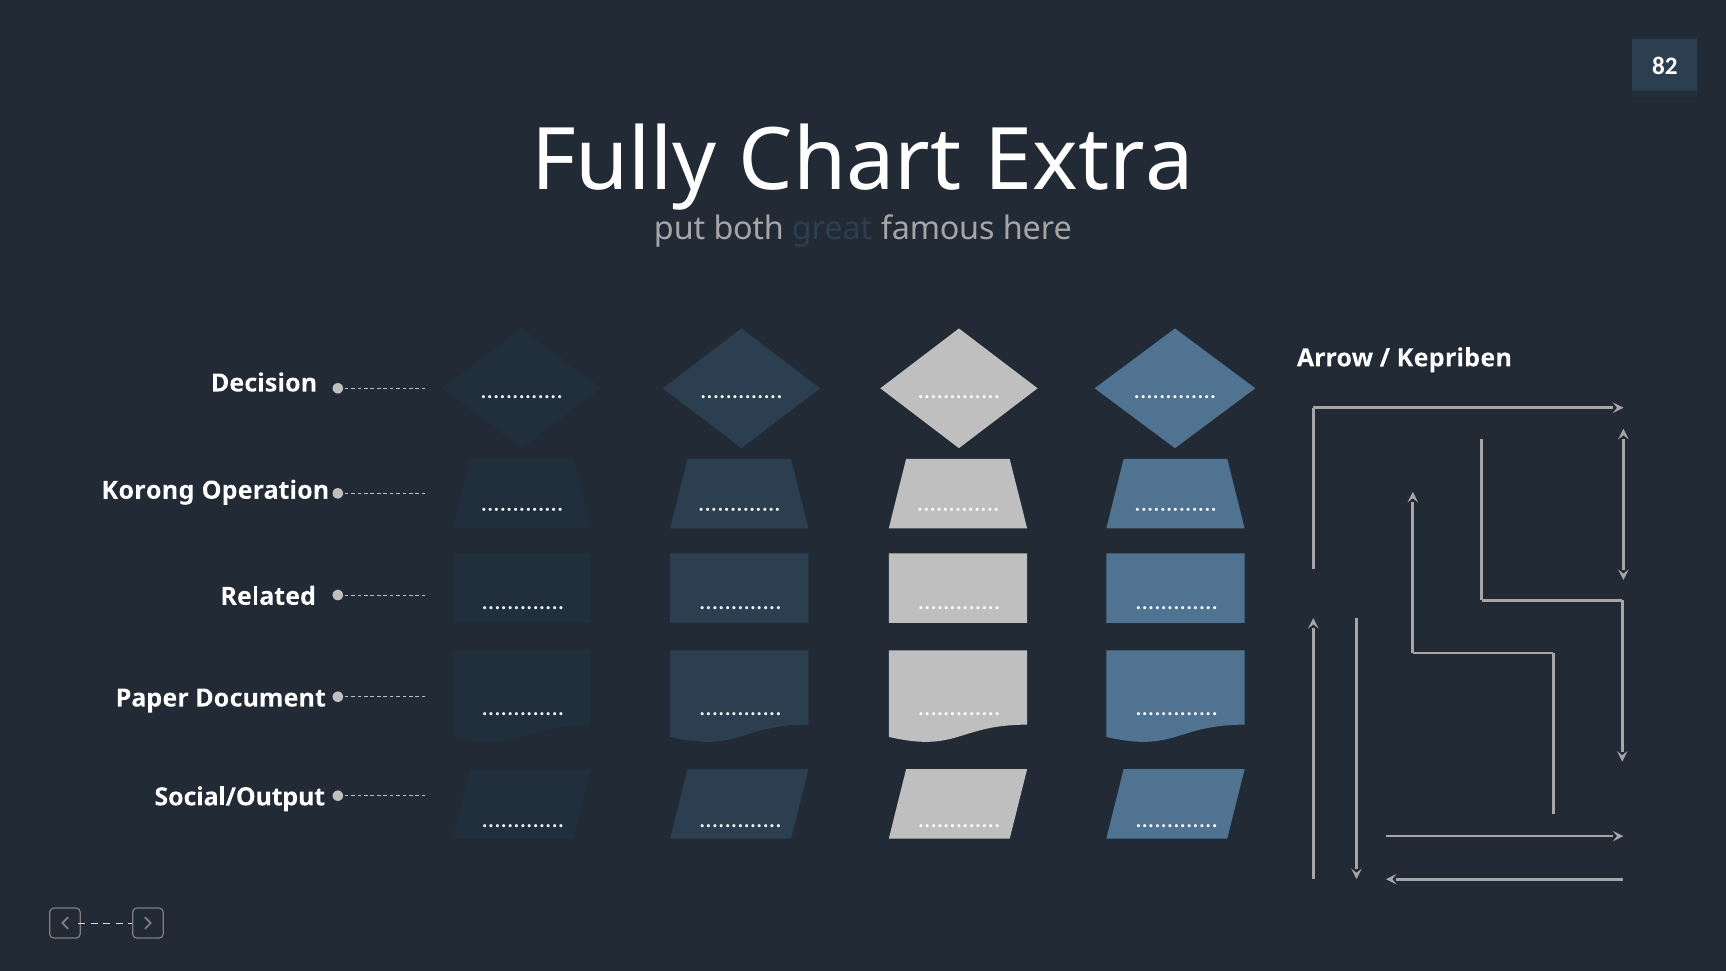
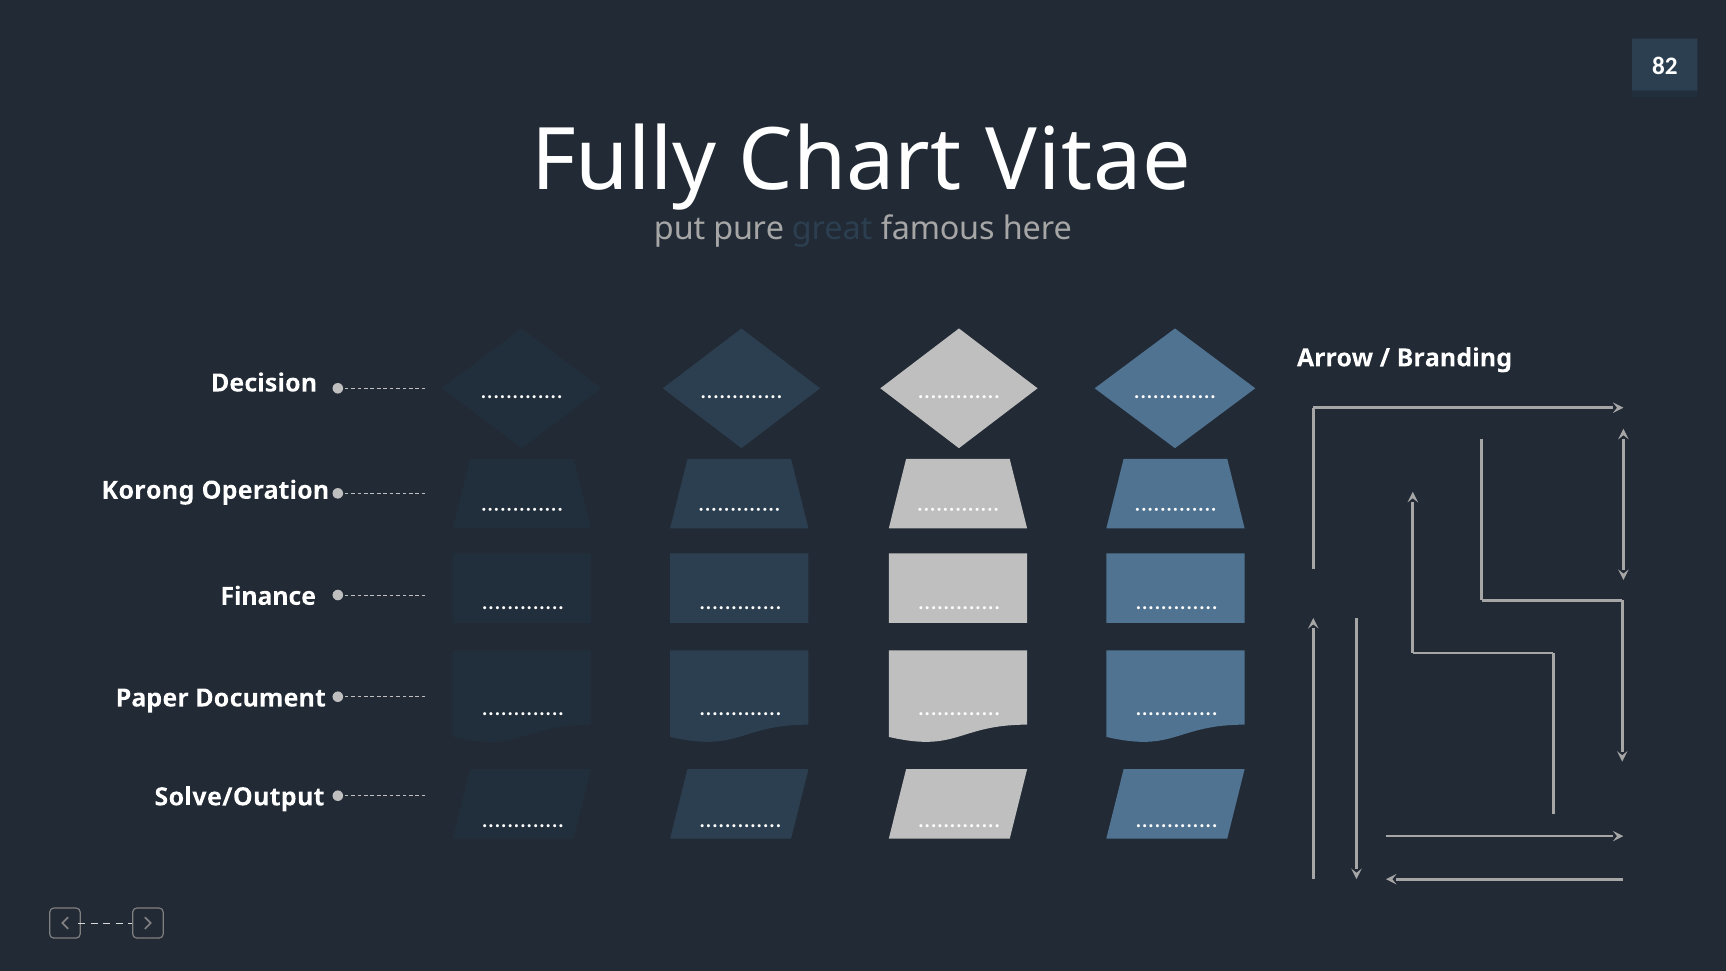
Extra: Extra -> Vitae
both: both -> pure
Kepriben: Kepriben -> Branding
Related: Related -> Finance
Social/Output: Social/Output -> Solve/Output
